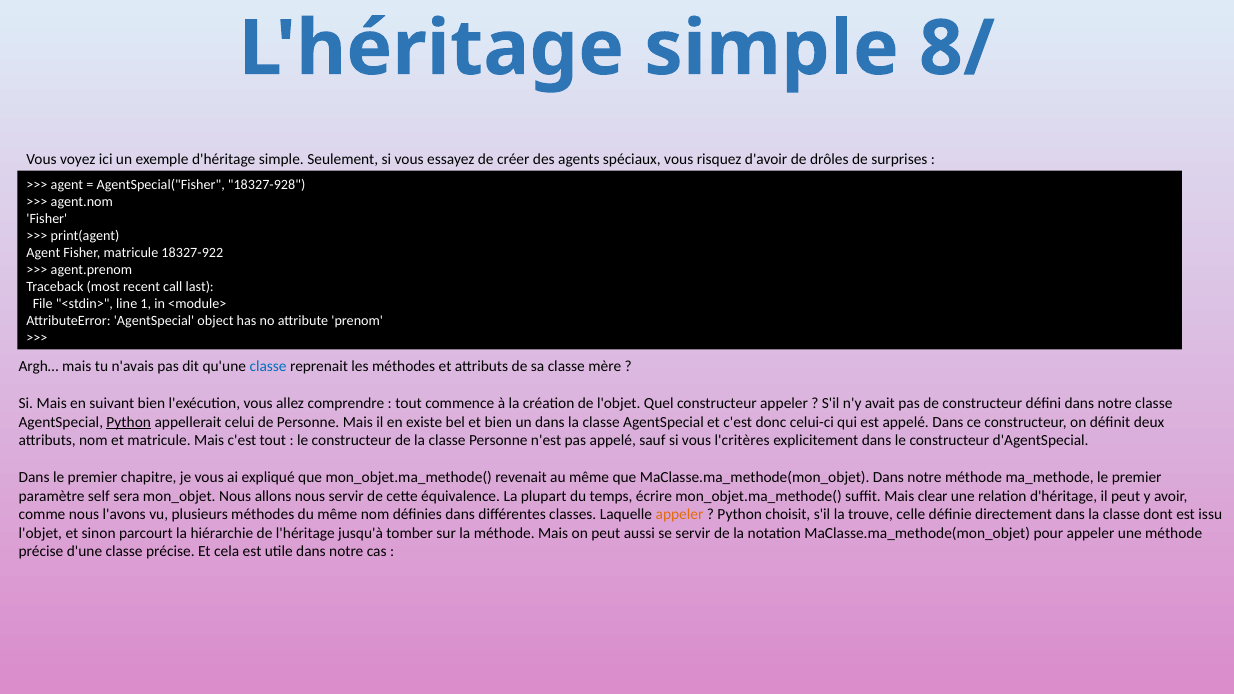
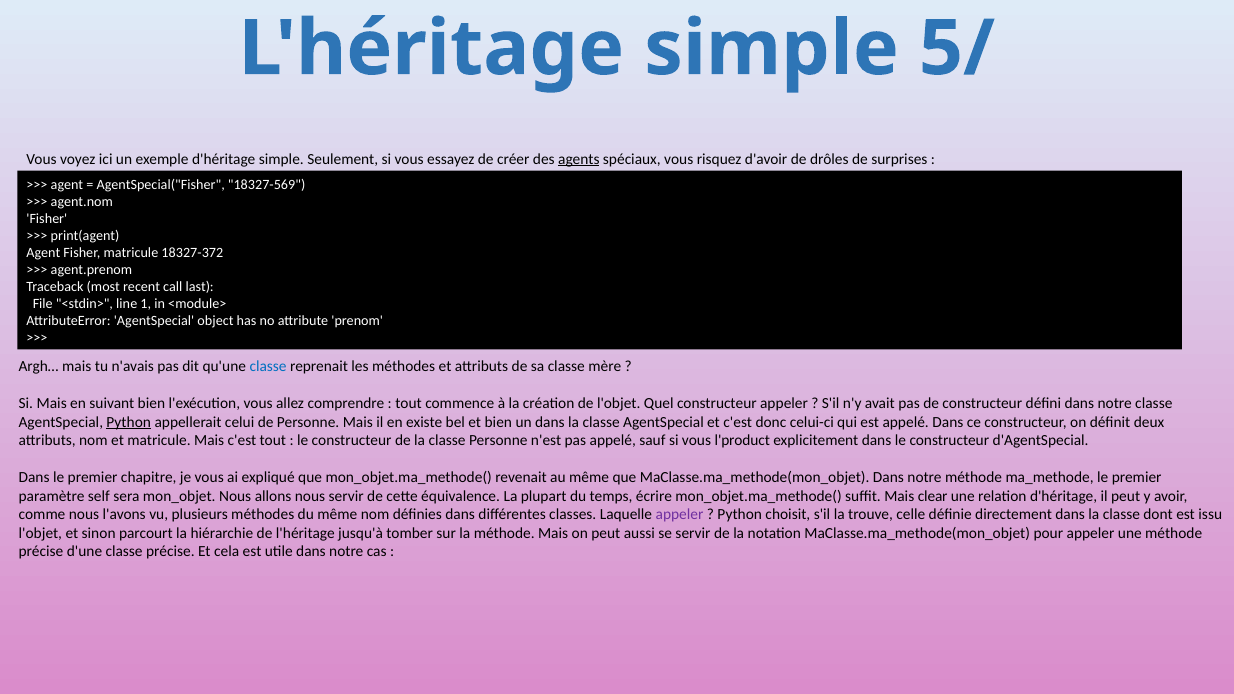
8/: 8/ -> 5/
agents underline: none -> present
18327-928: 18327-928 -> 18327-569
18327-922: 18327-922 -> 18327-372
l'critères: l'critères -> l'product
appeler at (680, 515) colour: orange -> purple
